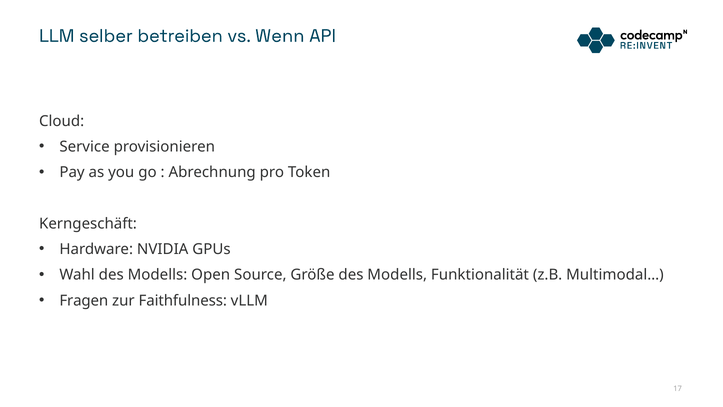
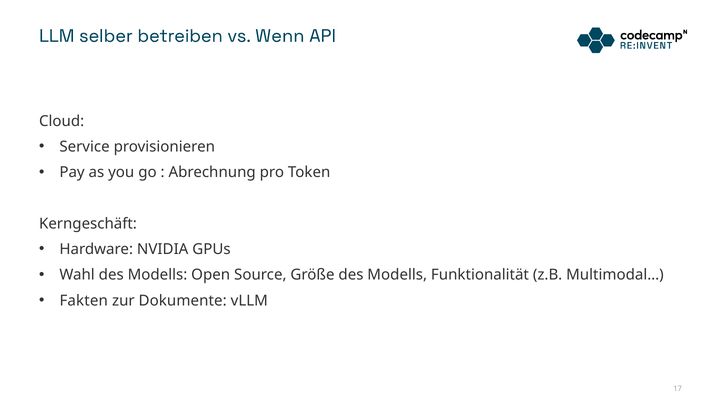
Fragen: Fragen -> Fakten
Faithfulness: Faithfulness -> Dokumente
